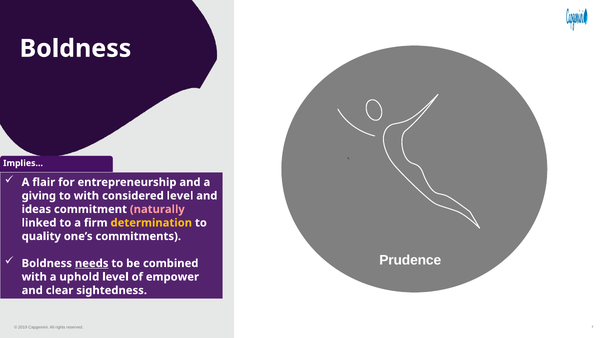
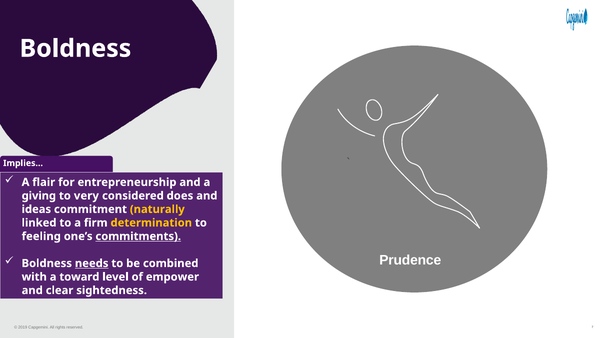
to with: with -> very
considered level: level -> does
naturally colour: pink -> yellow
quality: quality -> feeling
commitments underline: none -> present
uphold: uphold -> toward
